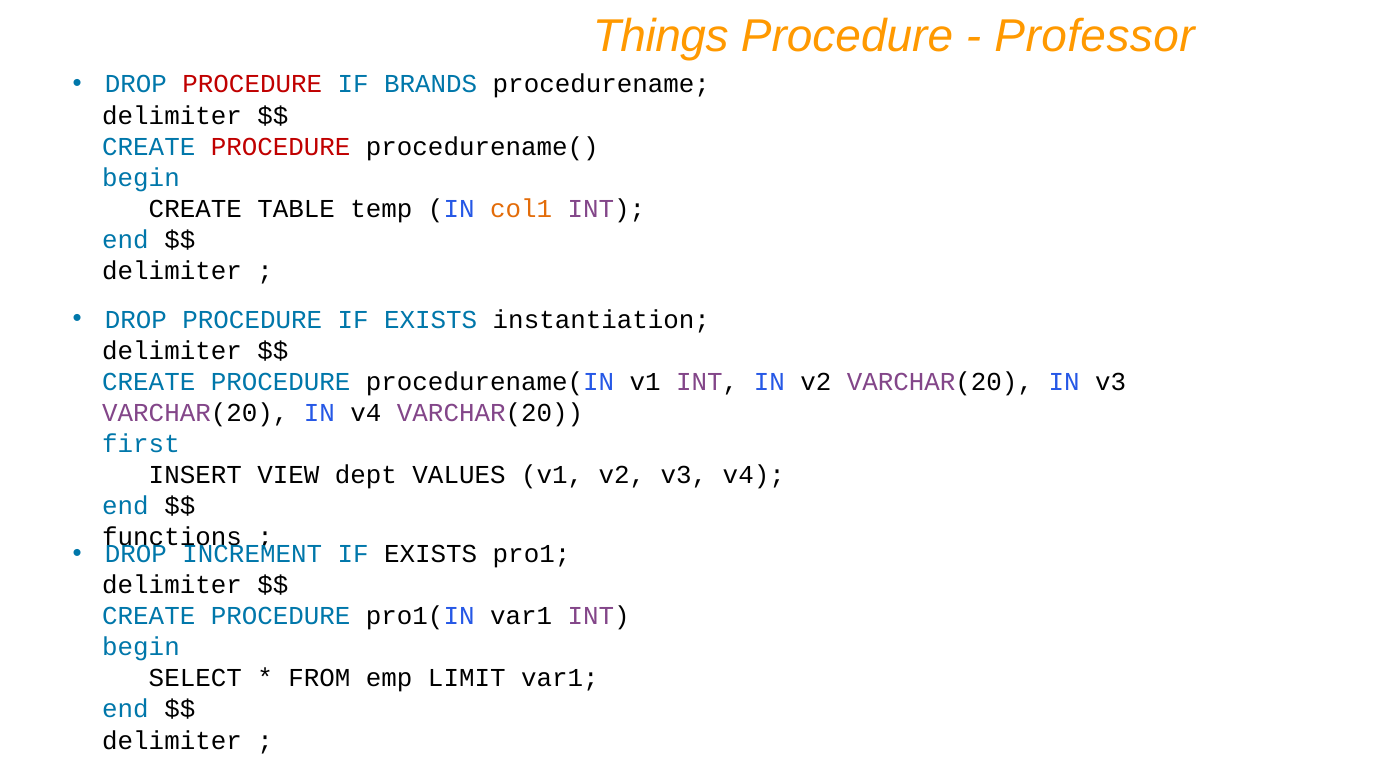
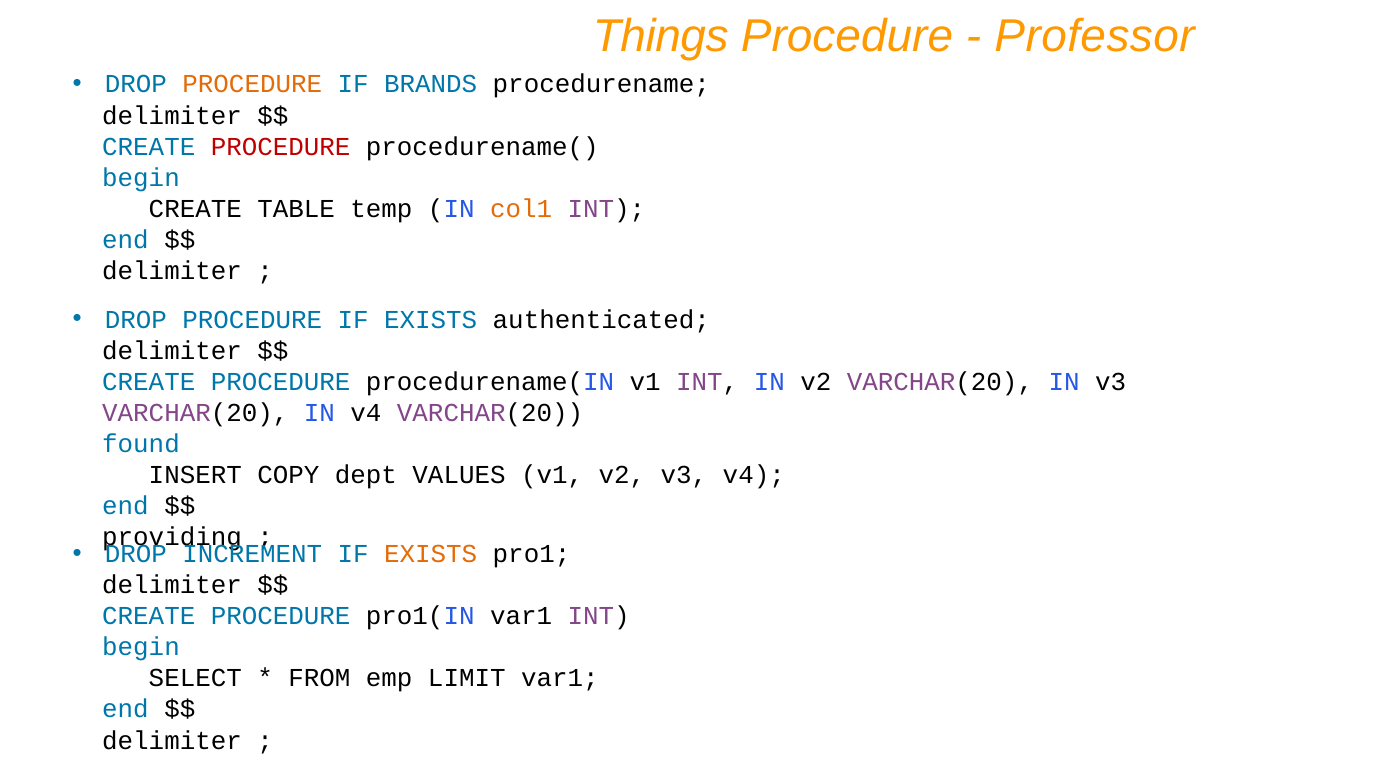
PROCEDURE at (252, 84) colour: red -> orange
instantiation: instantiation -> authenticated
first: first -> found
VIEW: VIEW -> COPY
functions: functions -> providing
EXISTS at (431, 554) colour: black -> orange
